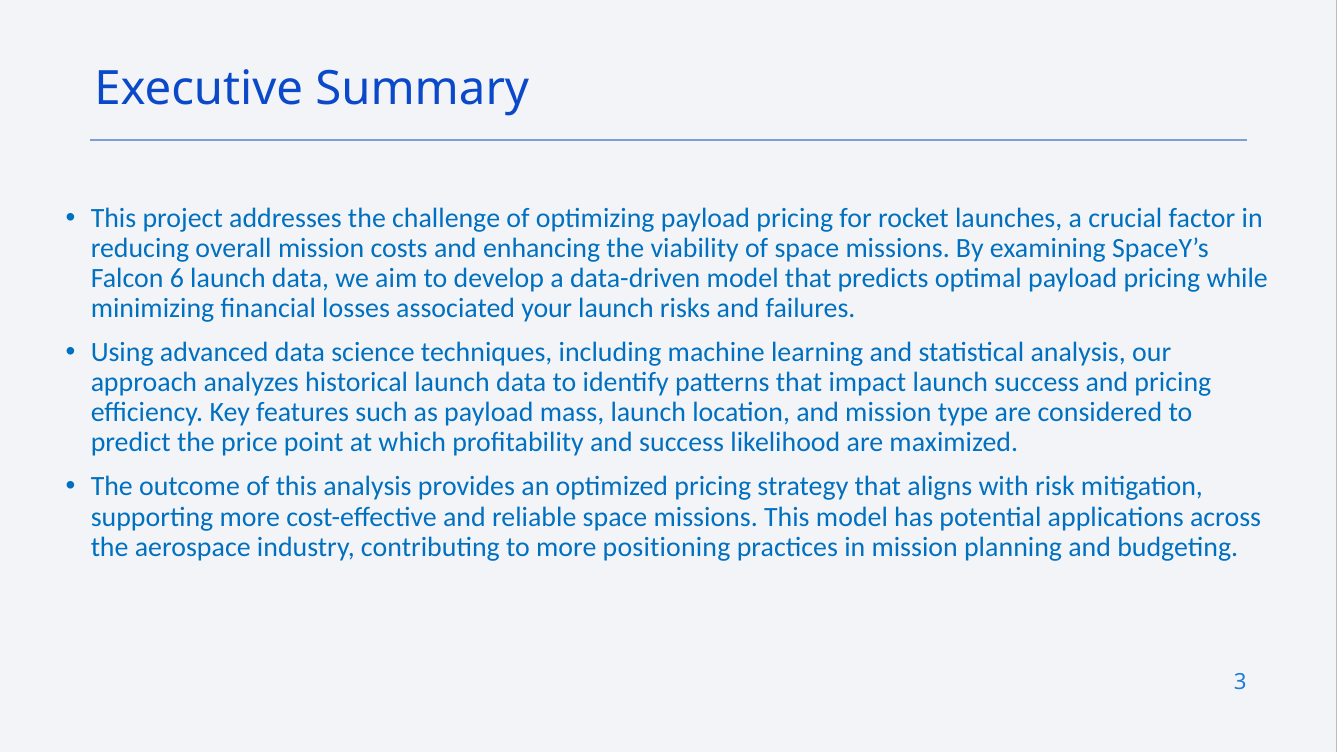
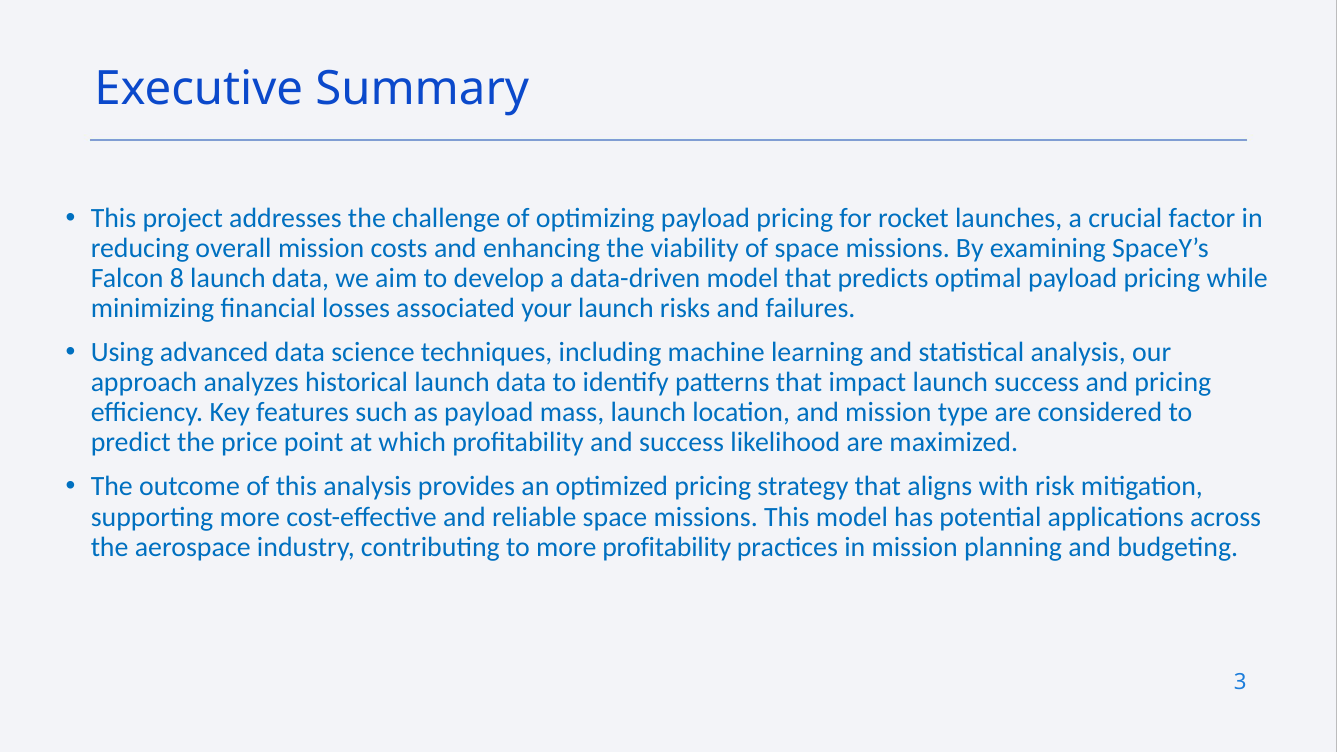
6: 6 -> 8
more positioning: positioning -> profitability
